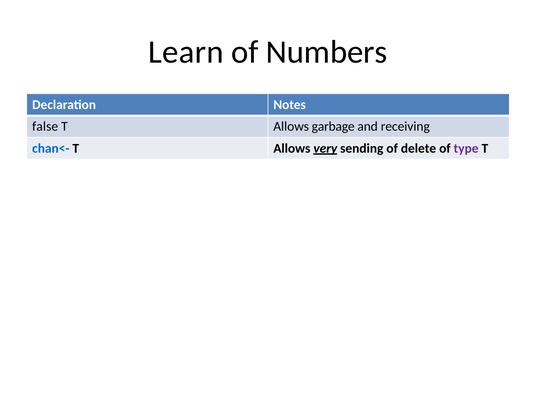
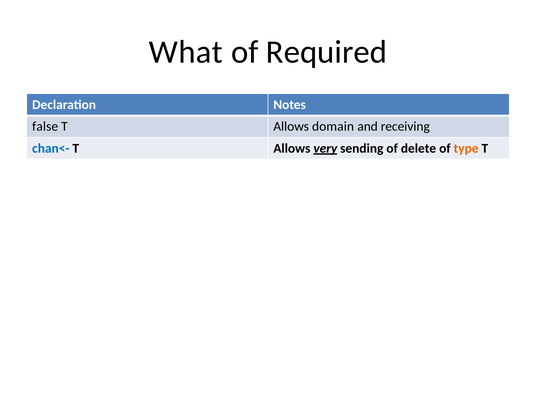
Learn: Learn -> What
Numbers: Numbers -> Required
garbage: garbage -> domain
type colour: purple -> orange
